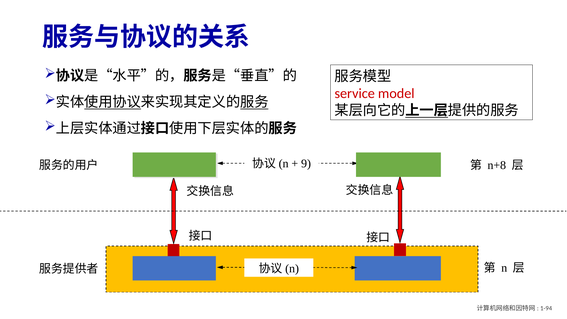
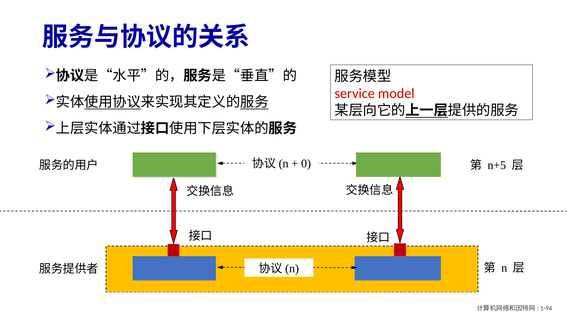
9: 9 -> 0
n+8: n+8 -> n+5
